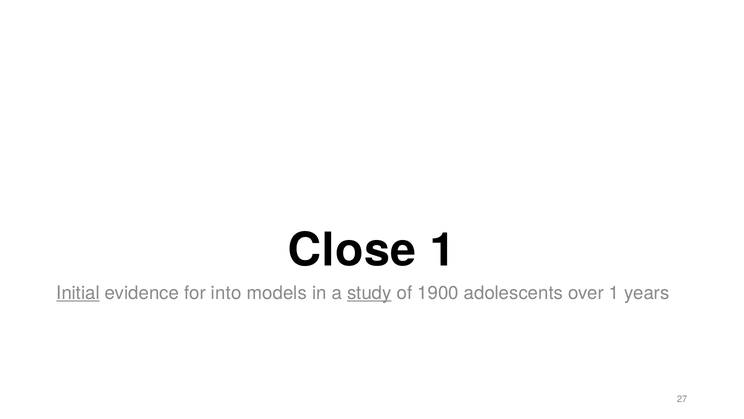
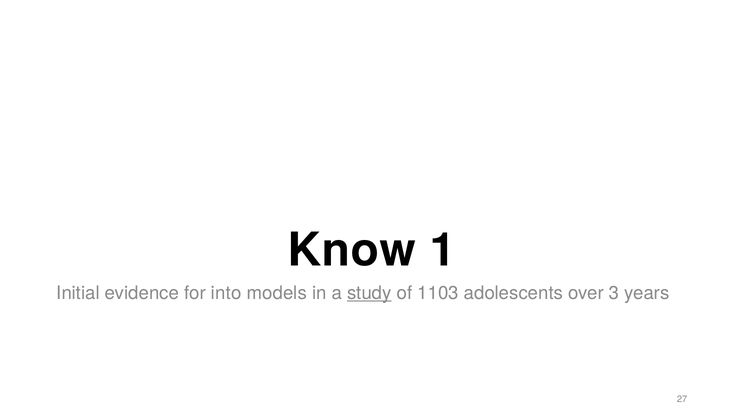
Close: Close -> Know
Initial underline: present -> none
1900: 1900 -> 1103
over 1: 1 -> 3
